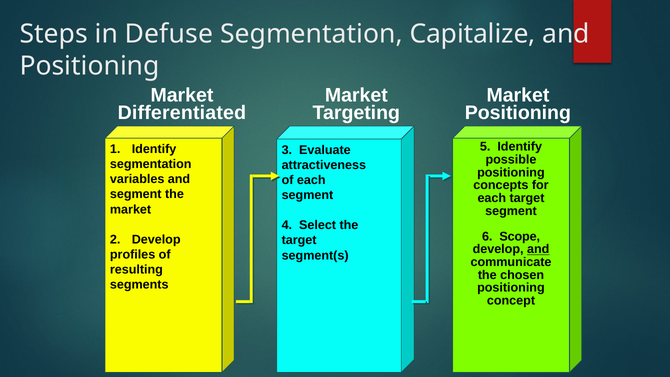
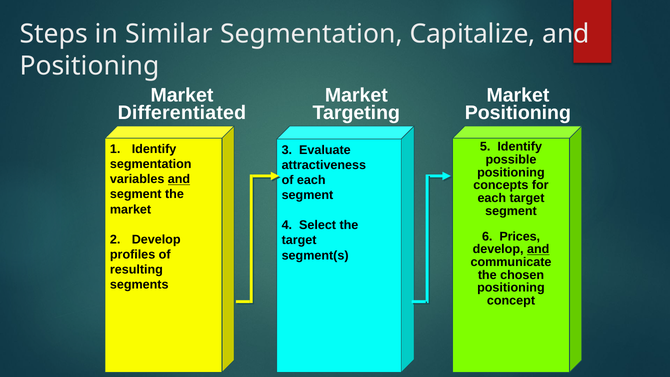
Defuse: Defuse -> Similar
and at (179, 179) underline: none -> present
Scope: Scope -> Prices
